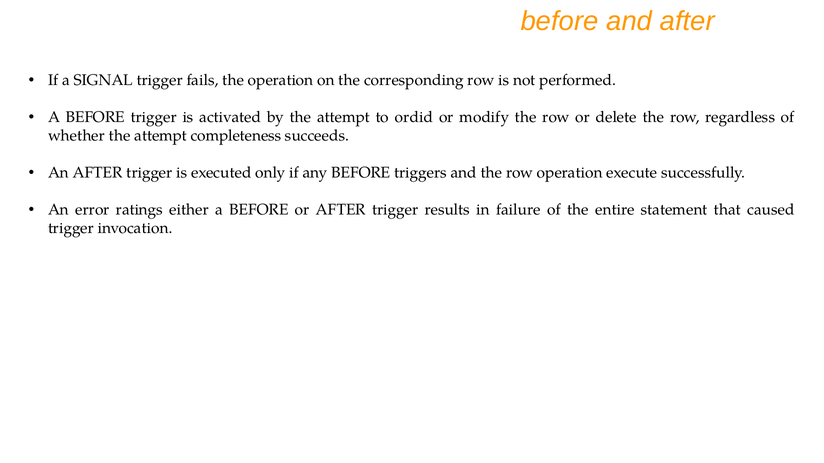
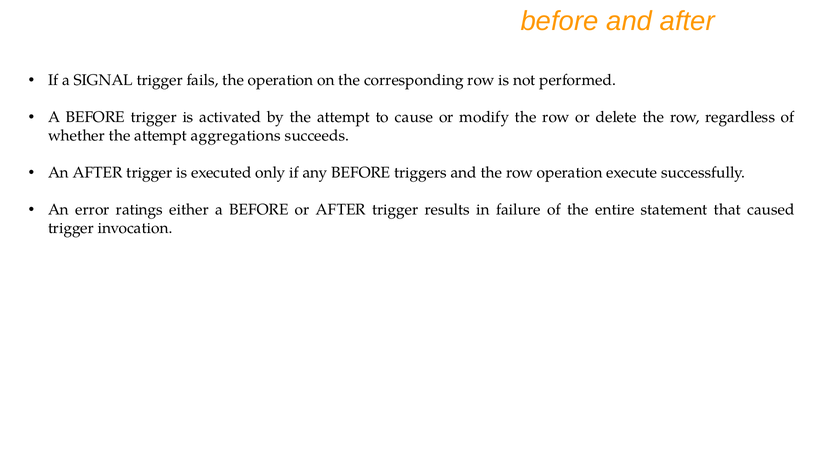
ordid: ordid -> cause
completeness: completeness -> aggregations
